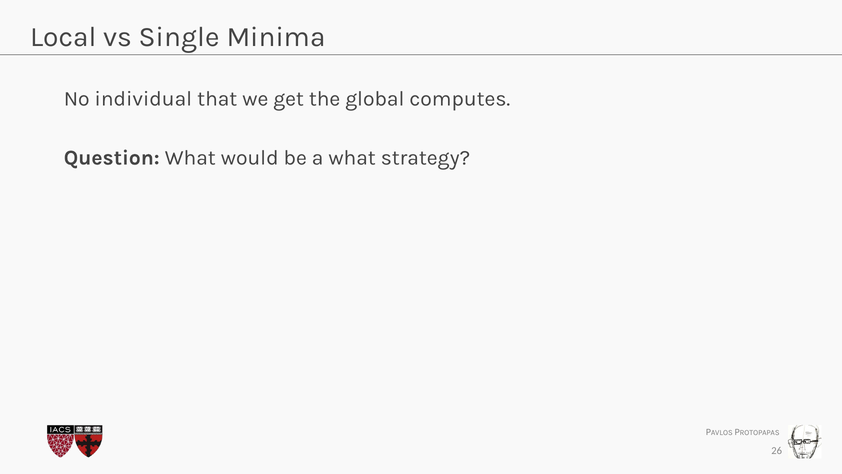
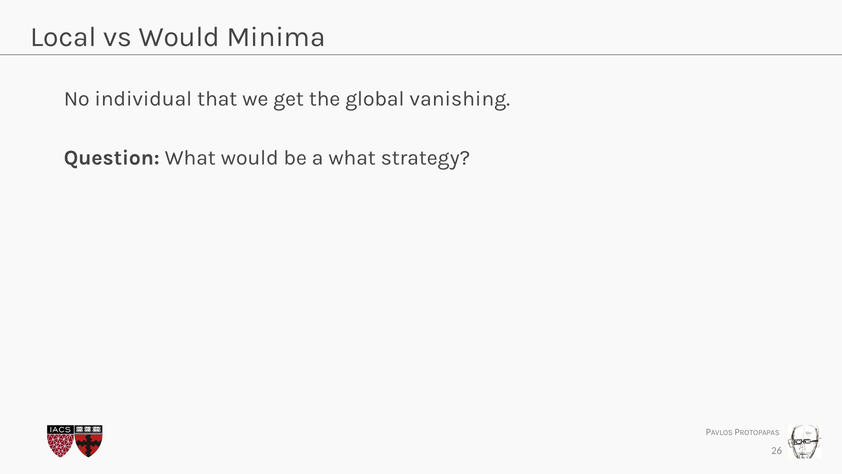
vs Single: Single -> Would
computes: computes -> vanishing
